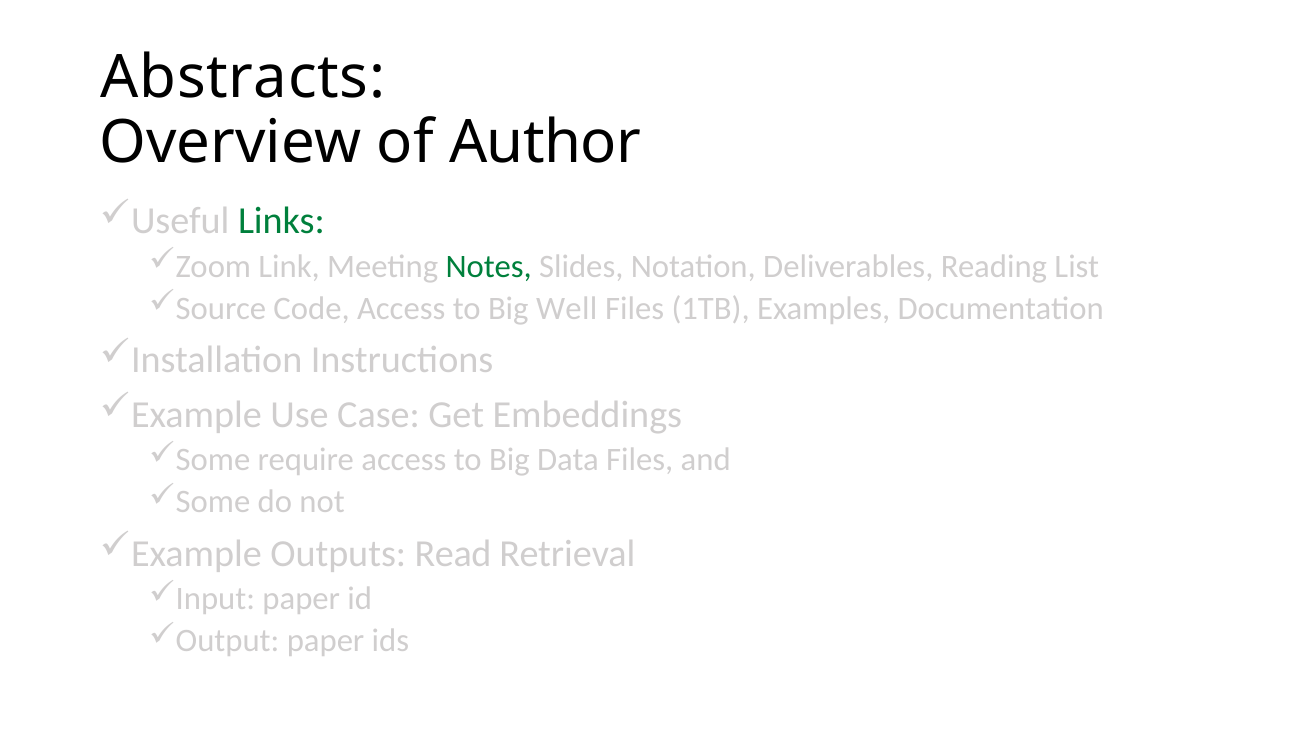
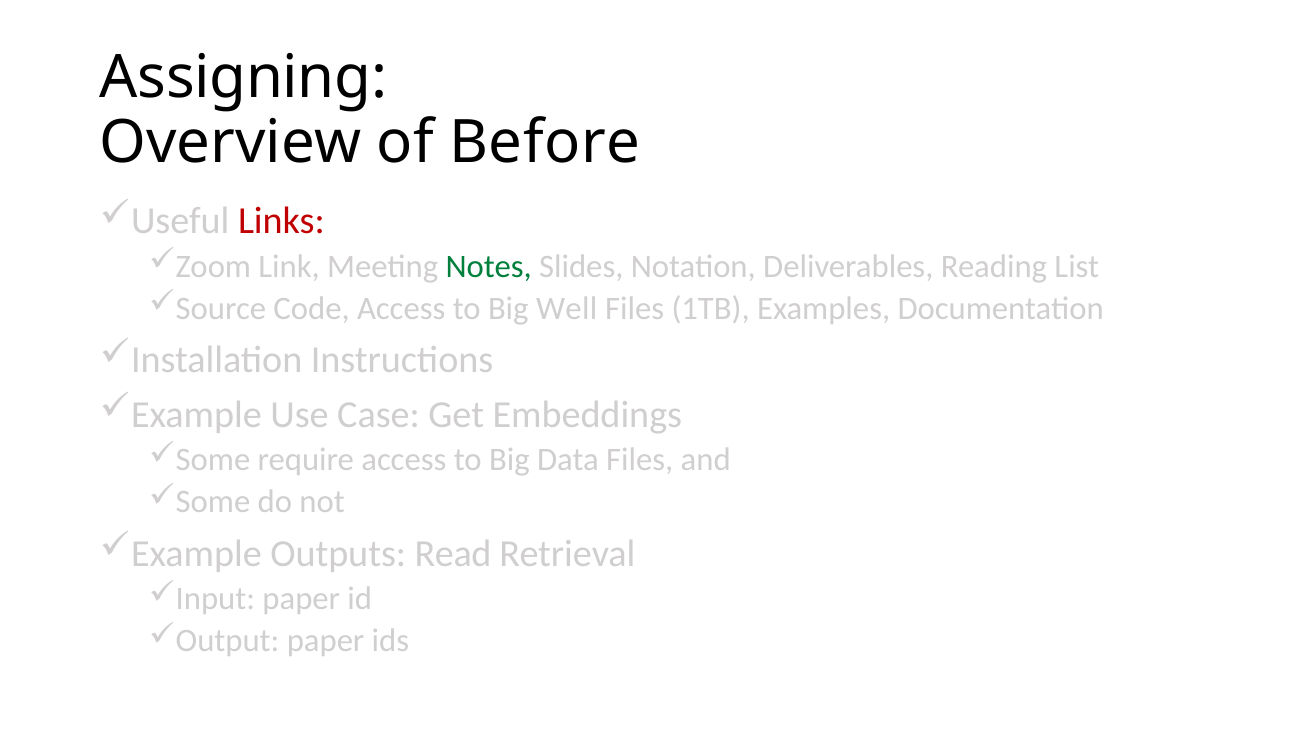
Abstracts: Abstracts -> Assigning
Author: Author -> Before
Links colour: green -> red
